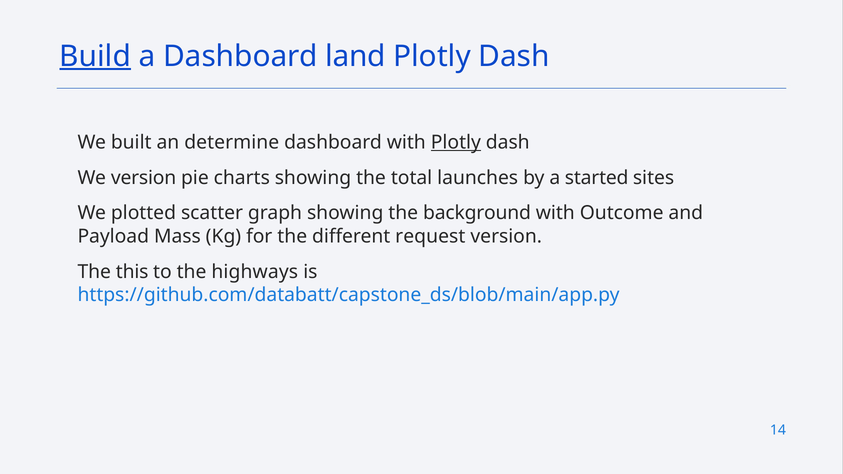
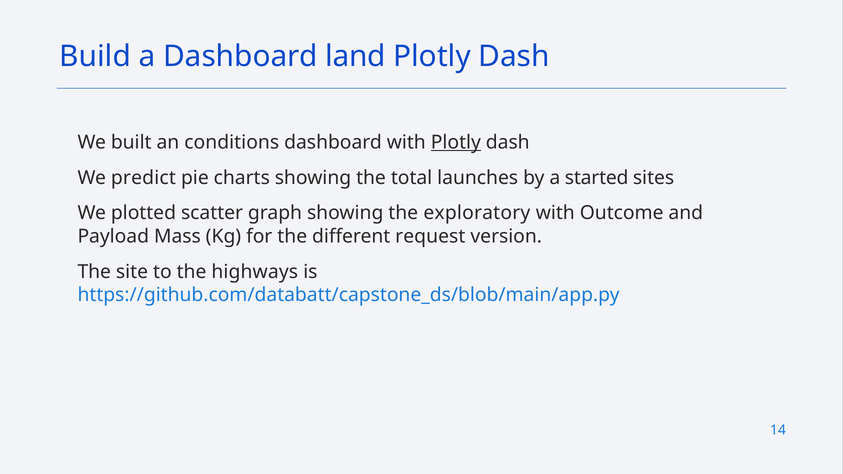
Build underline: present -> none
determine: determine -> conditions
We version: version -> predict
background: background -> exploratory
this: this -> site
